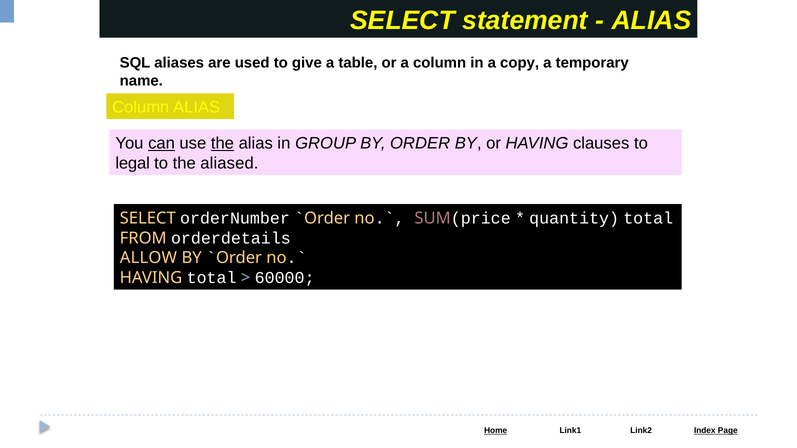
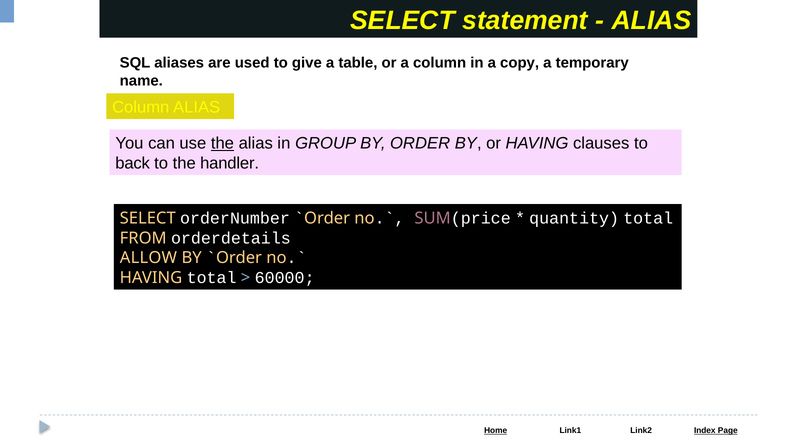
can underline: present -> none
legal: legal -> back
aliased: aliased -> handler
